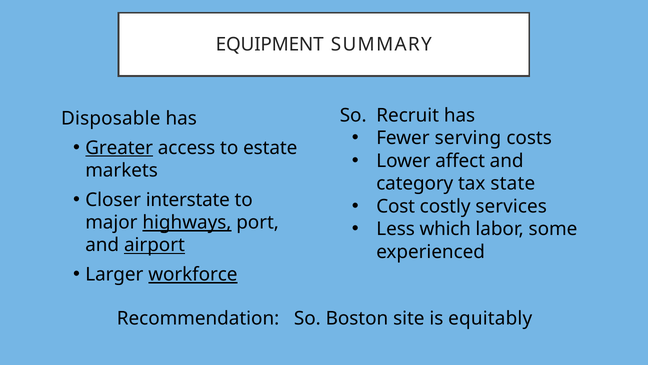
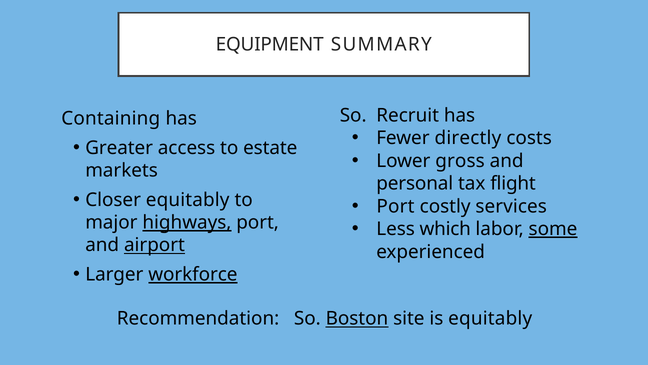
Disposable: Disposable -> Containing
serving: serving -> directly
Greater underline: present -> none
affect: affect -> gross
category: category -> personal
state: state -> flight
Closer interstate: interstate -> equitably
Cost at (396, 206): Cost -> Port
some underline: none -> present
Boston underline: none -> present
